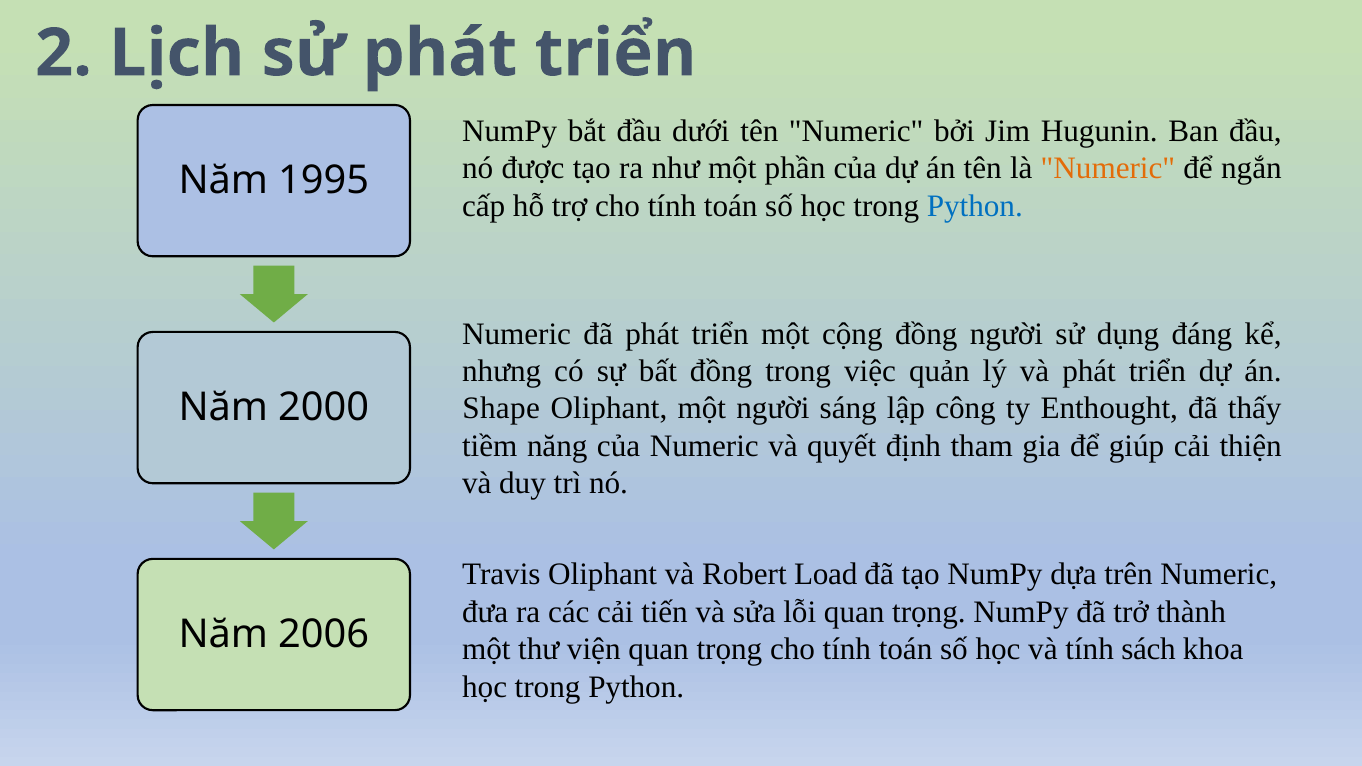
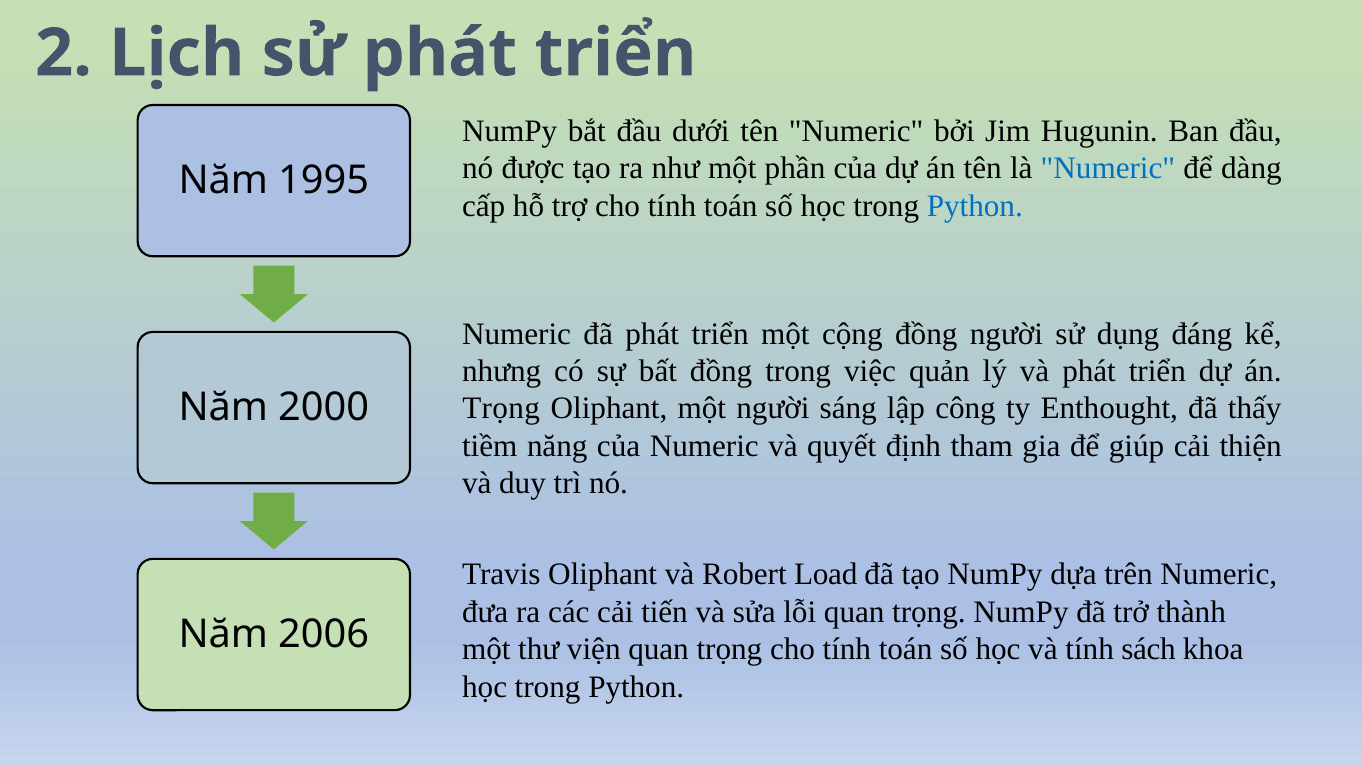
Numeric at (1108, 168) colour: orange -> blue
ngắn: ngắn -> dàng
Shape at (501, 409): Shape -> Trọng
